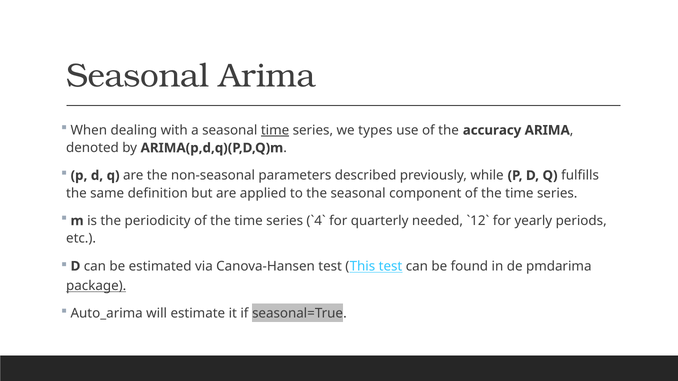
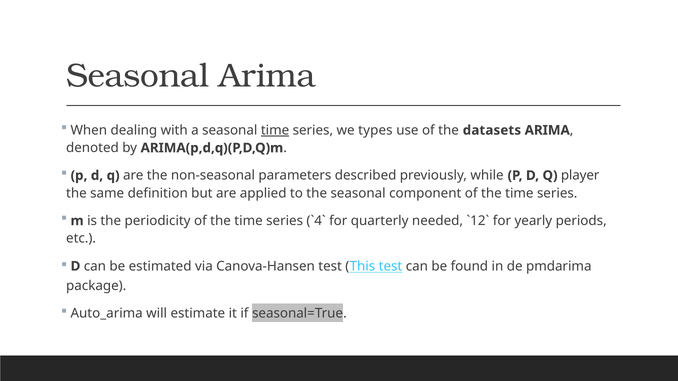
accuracy: accuracy -> datasets
fulfills: fulfills -> player
package underline: present -> none
